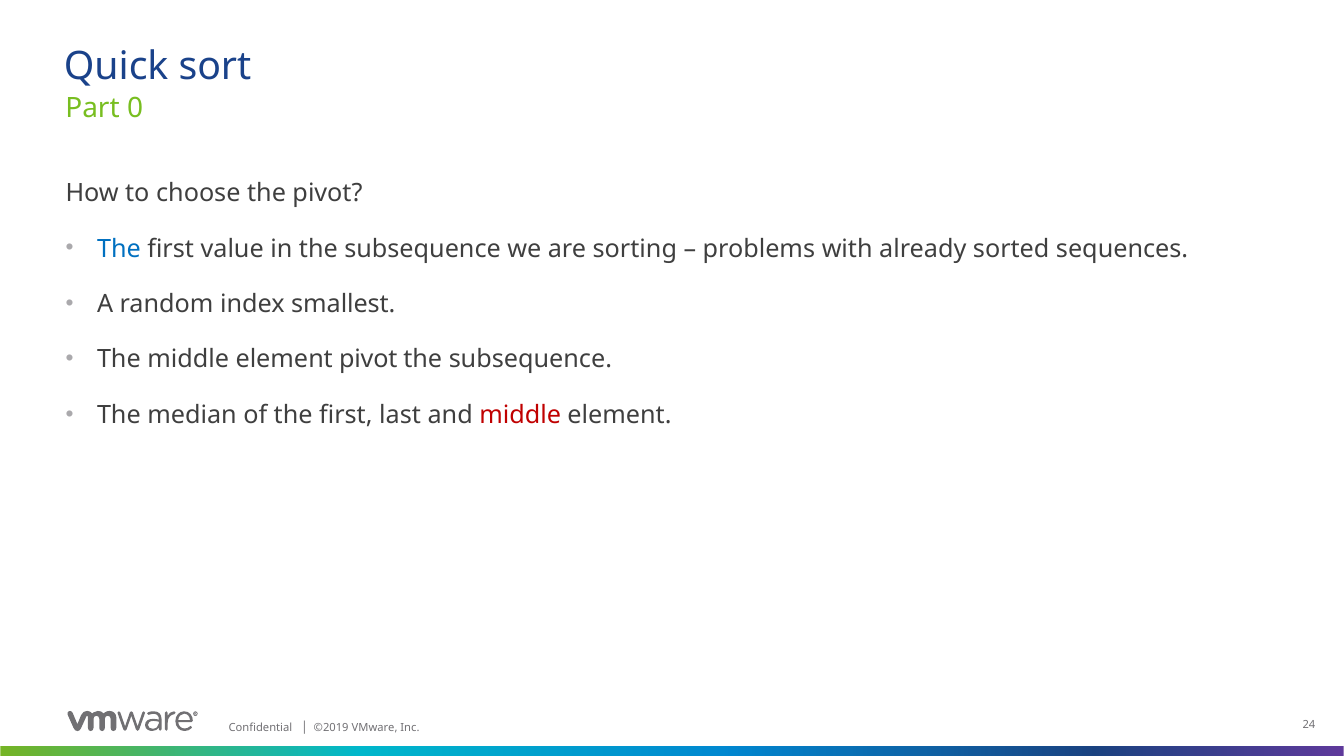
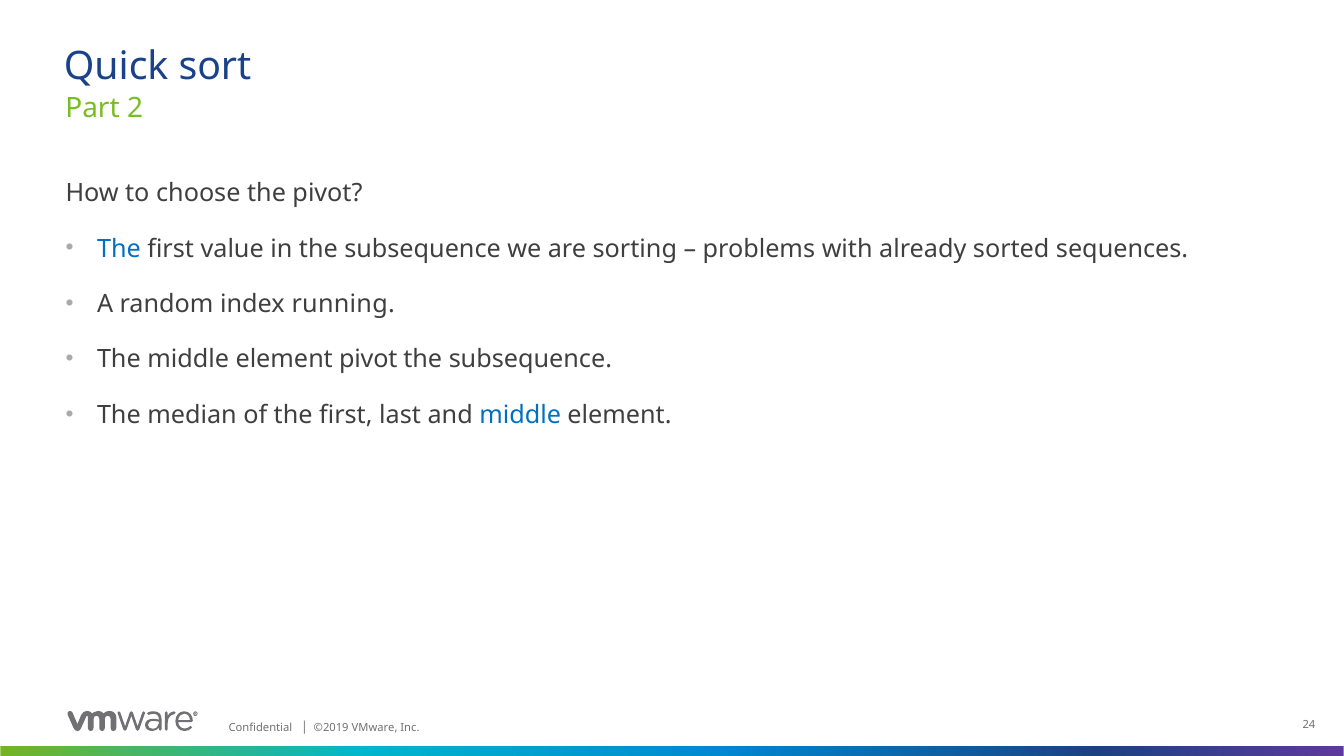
0: 0 -> 2
smallest: smallest -> running
middle at (520, 415) colour: red -> blue
